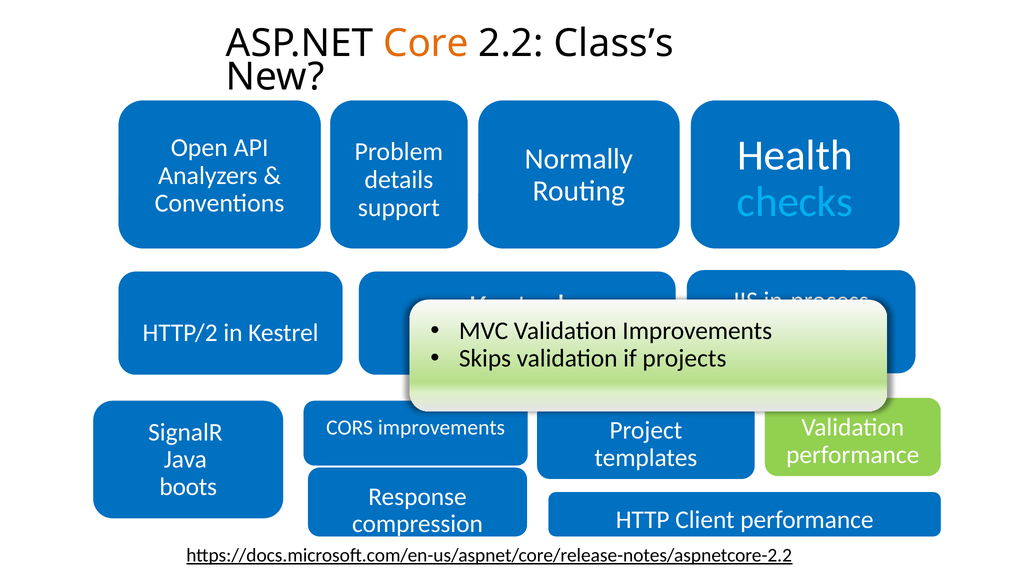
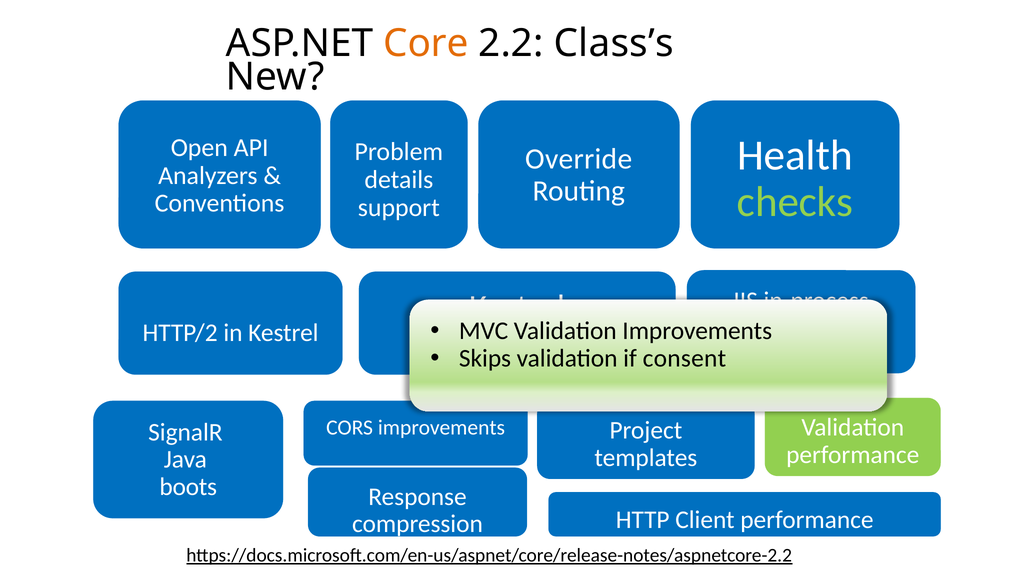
Normally: Normally -> Override
checks colour: light blue -> light green
projects: projects -> consent
